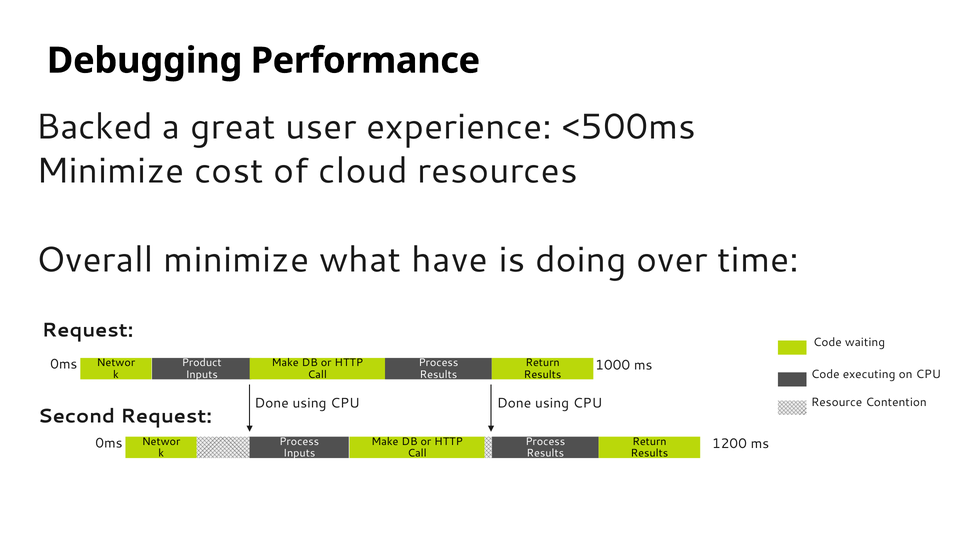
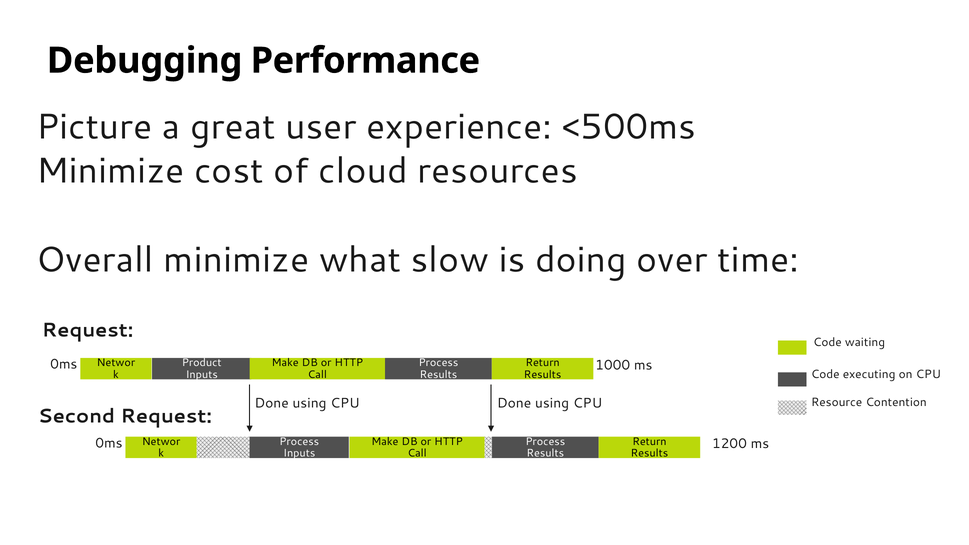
Backed: Backed -> Picture
have: have -> slow
